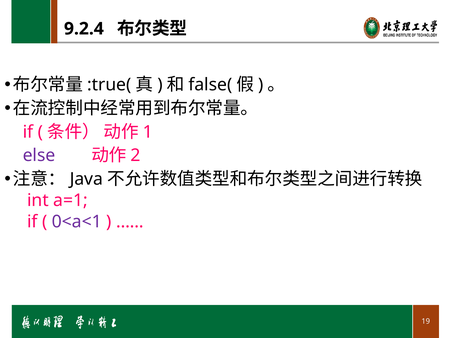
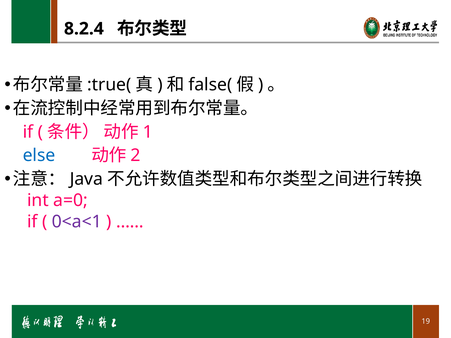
9.2.4: 9.2.4 -> 8.2.4
else colour: purple -> blue
a=1: a=1 -> a=0
